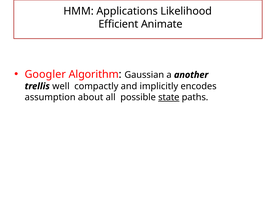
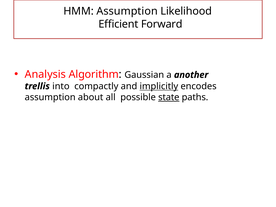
HMM Applications: Applications -> Assumption
Animate: Animate -> Forward
Googler: Googler -> Analysis
well: well -> into
implicitly underline: none -> present
